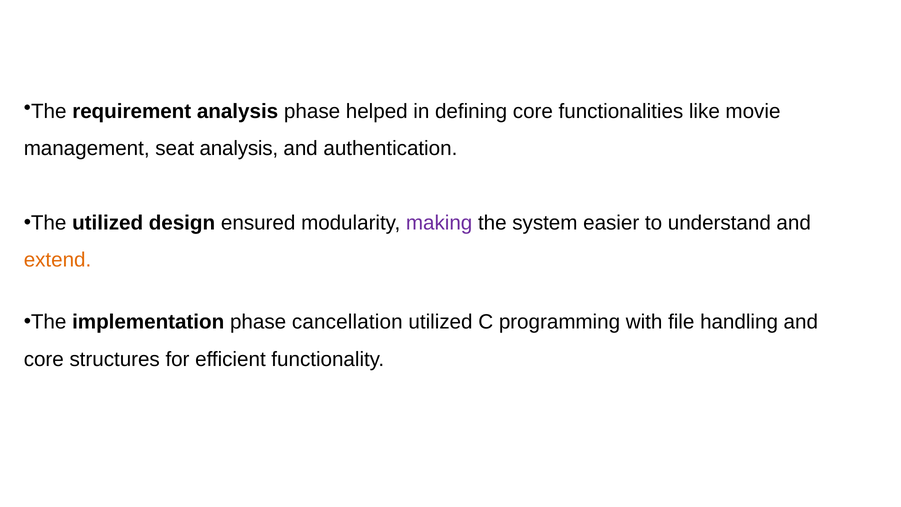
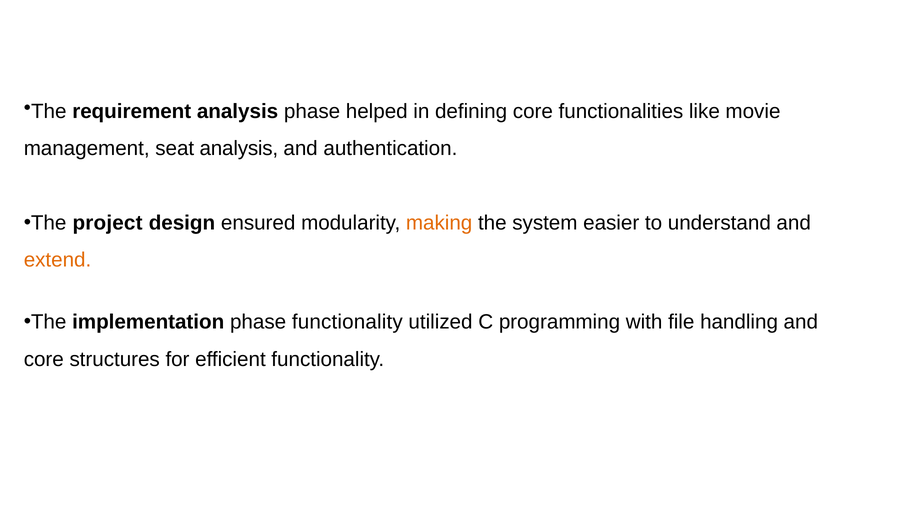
The utilized: utilized -> project
making colour: purple -> orange
phase cancellation: cancellation -> functionality
